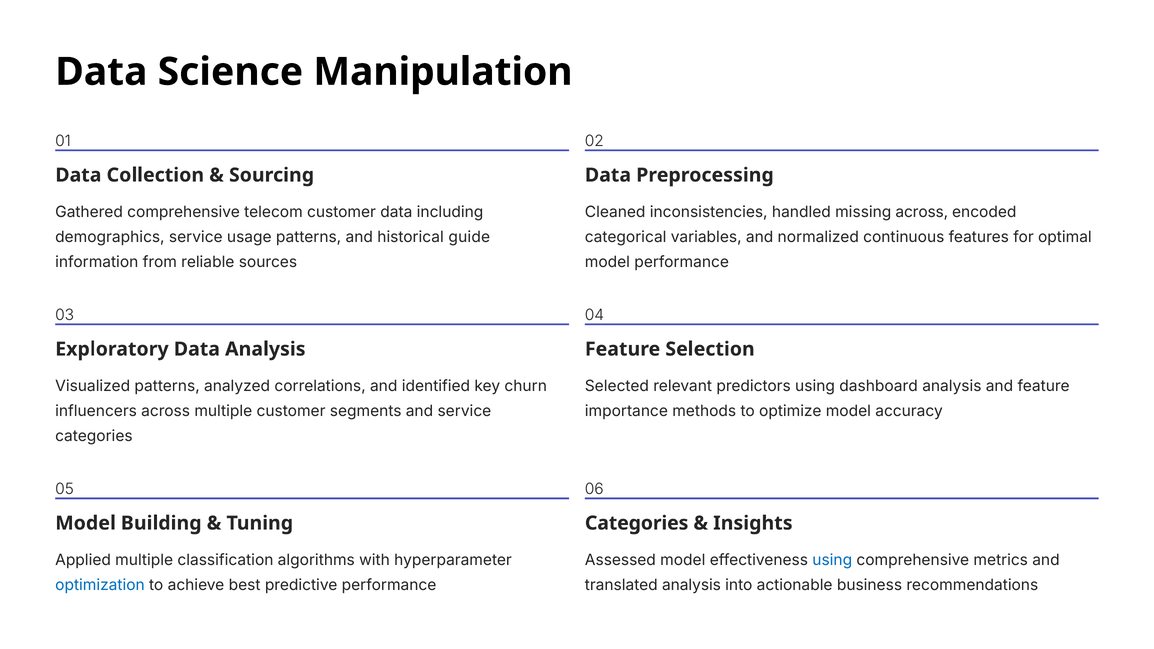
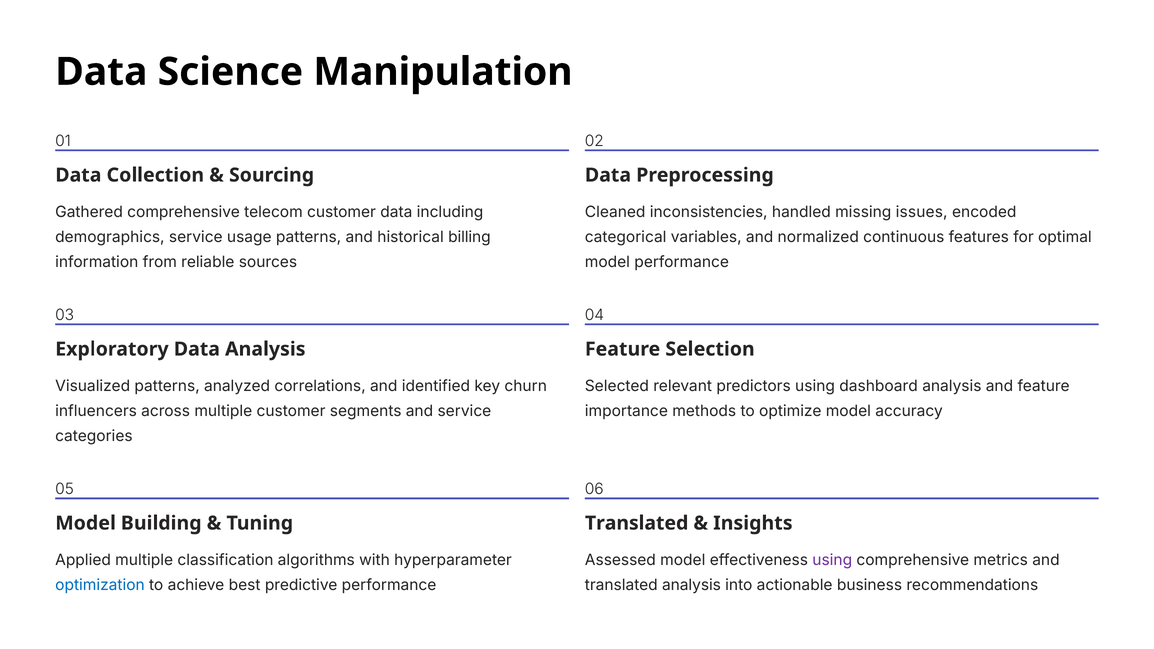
missing across: across -> issues
guide: guide -> billing
Categories at (637, 523): Categories -> Translated
using at (832, 560) colour: blue -> purple
